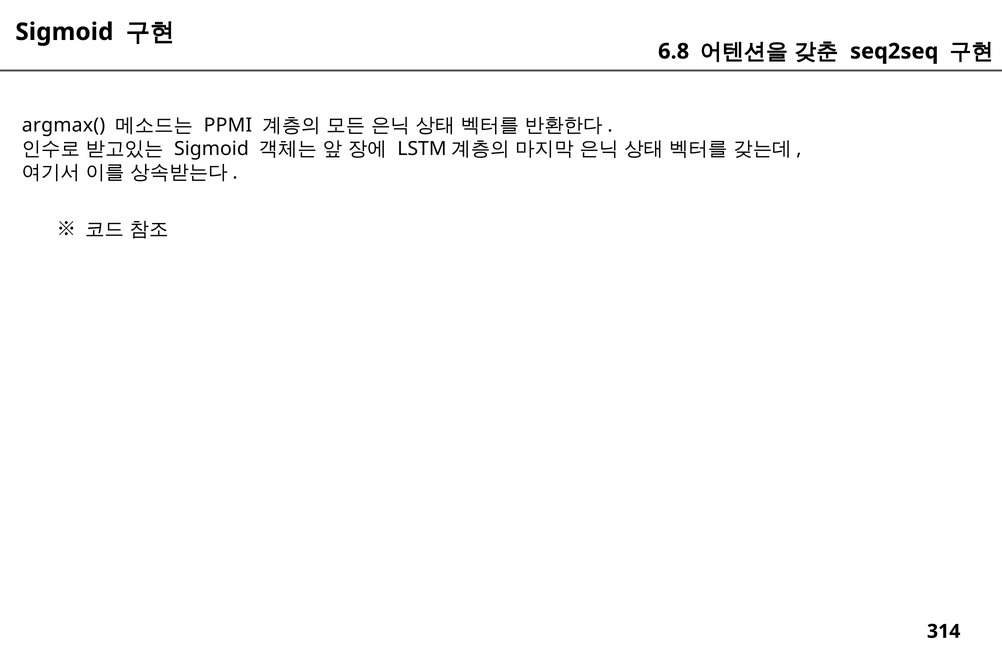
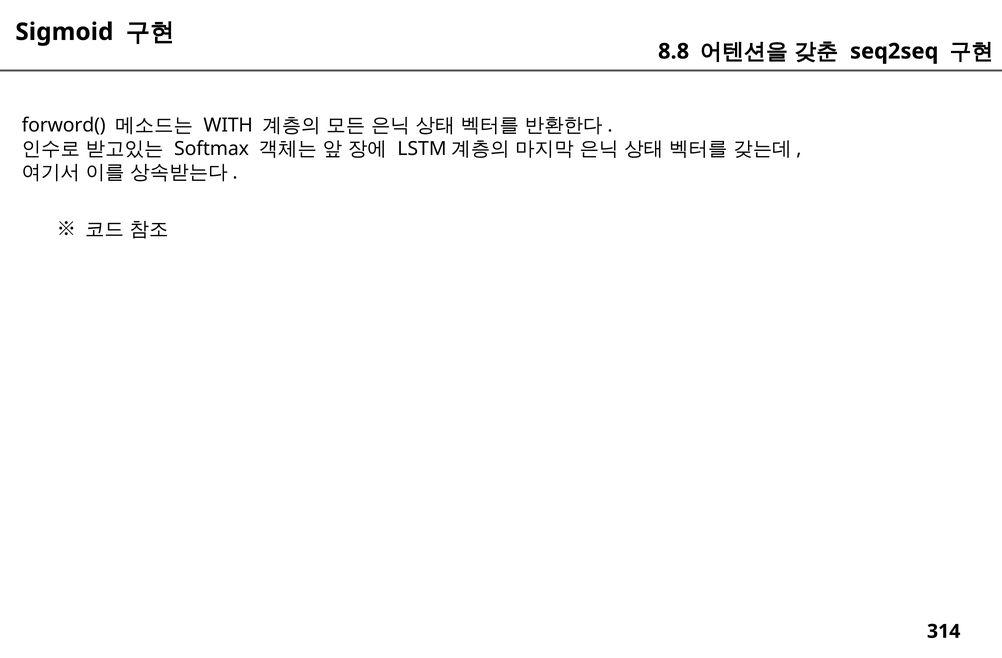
6.8: 6.8 -> 8.8
argmax(: argmax( -> forword(
PPMI: PPMI -> WITH
Sigmoid at (211, 149): Sigmoid -> Softmax
